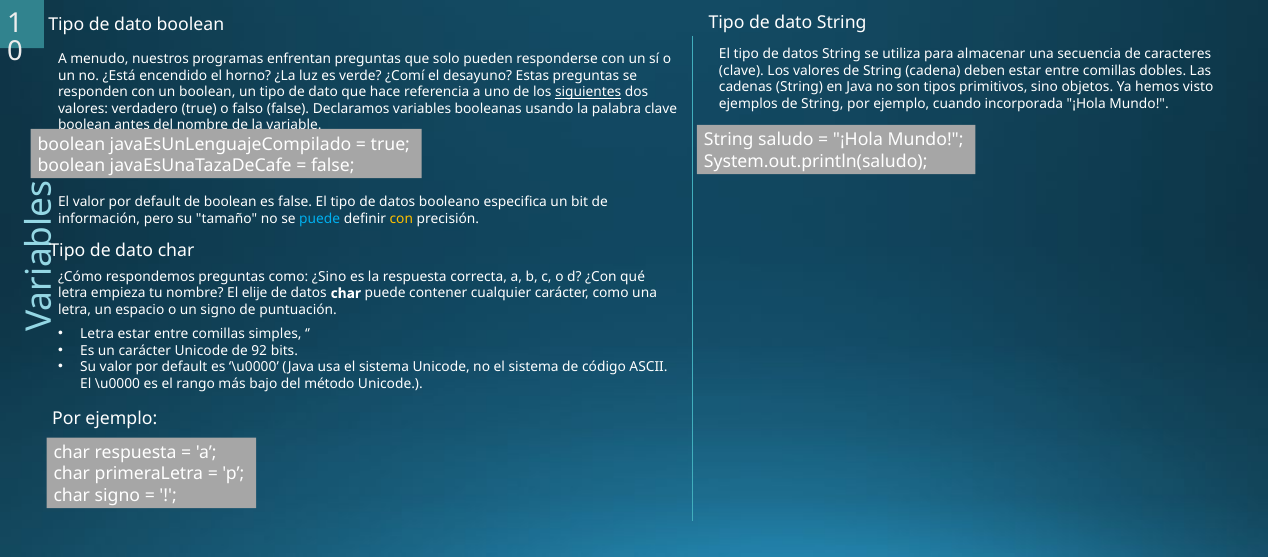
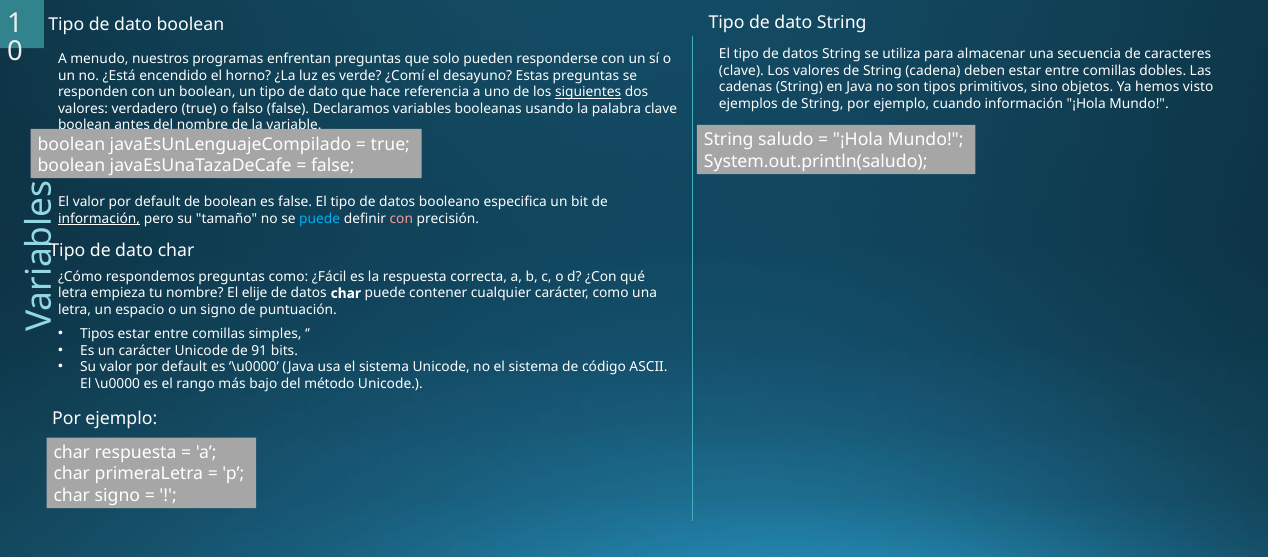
cuando incorporada: incorporada -> información
información at (99, 219) underline: none -> present
con at (401, 219) colour: yellow -> pink
¿Sino: ¿Sino -> ¿Fácil
Letra at (97, 334): Letra -> Tipos
92: 92 -> 91
